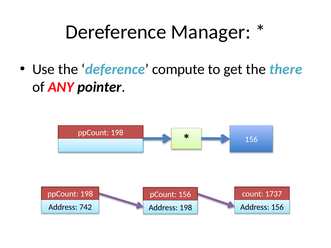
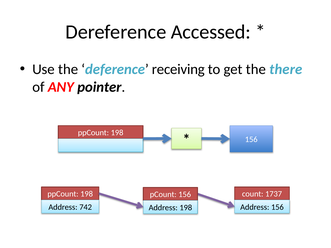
Manager: Manager -> Accessed
compute: compute -> receiving
